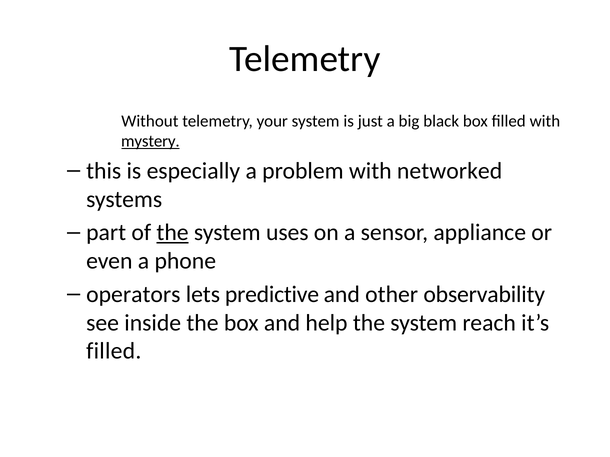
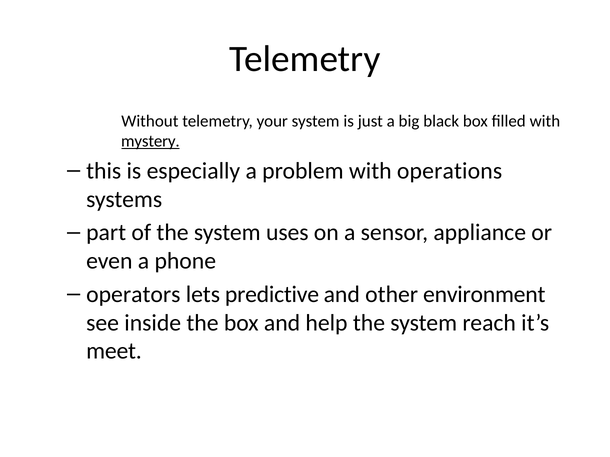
networked: networked -> operations
the at (173, 233) underline: present -> none
observability: observability -> environment
filled at (114, 352): filled -> meet
